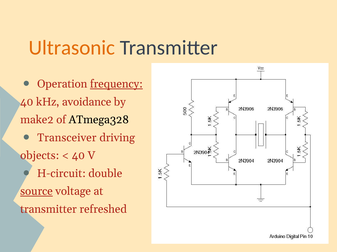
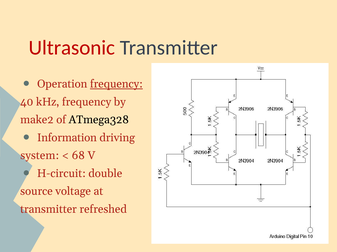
Ultrasonic colour: orange -> red
kHz avoidance: avoidance -> frequency
Transceiver: Transceiver -> Information
objects: objects -> system
40 at (78, 156): 40 -> 68
source underline: present -> none
